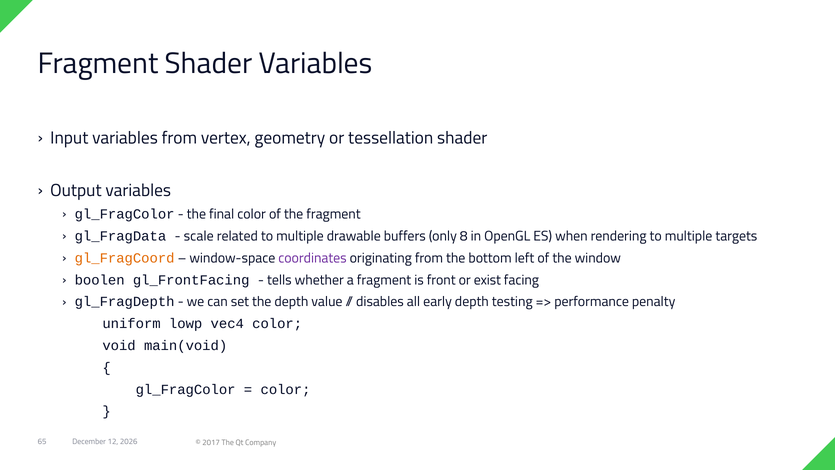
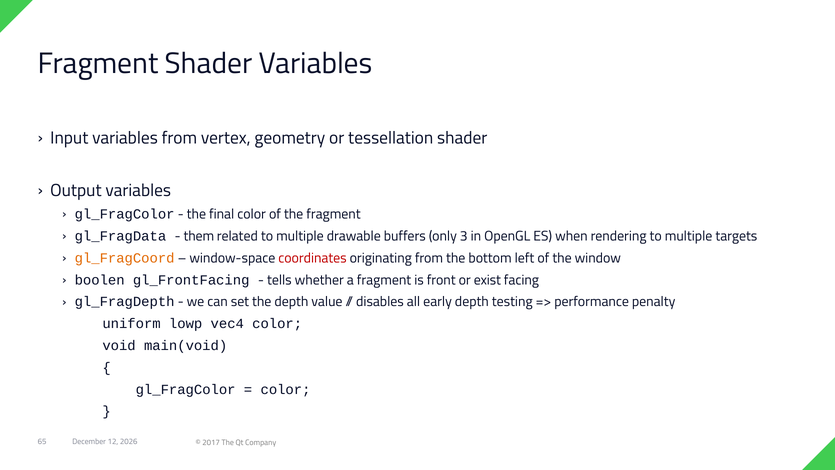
scale: scale -> them
8: 8 -> 3
coordinates colour: purple -> red
